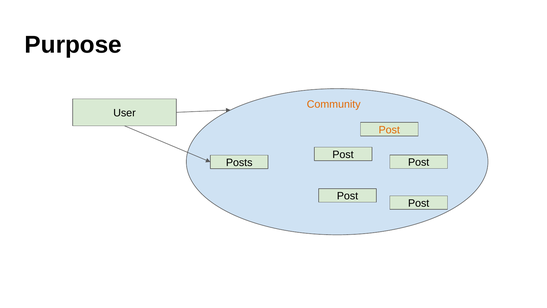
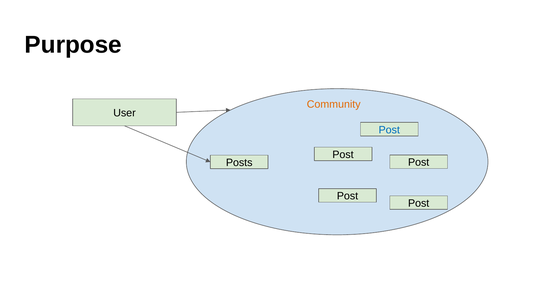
Post at (389, 130) colour: orange -> blue
